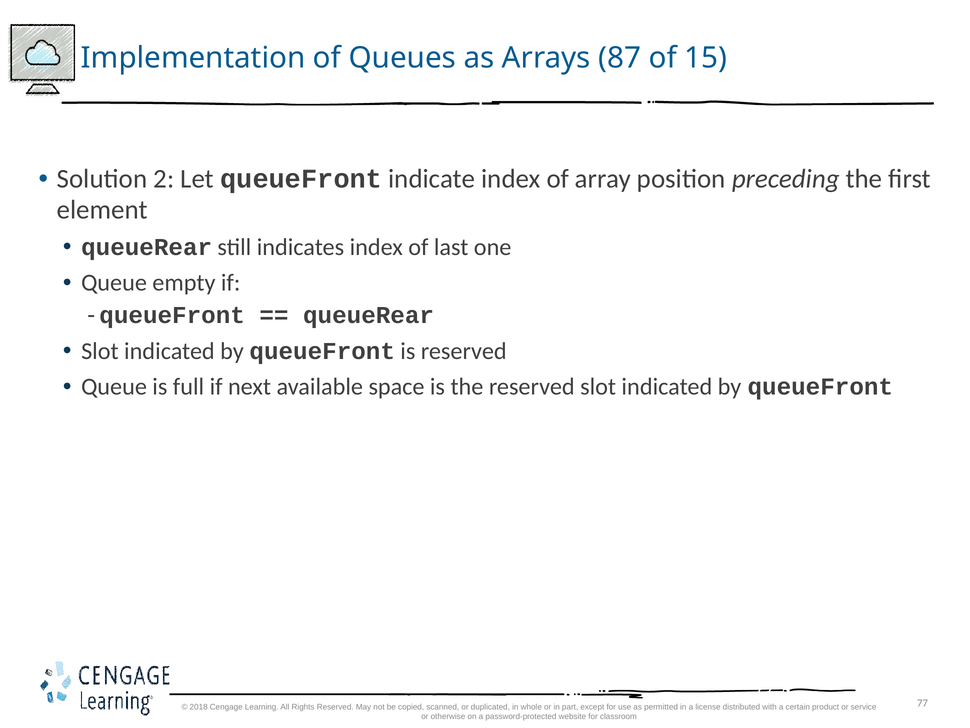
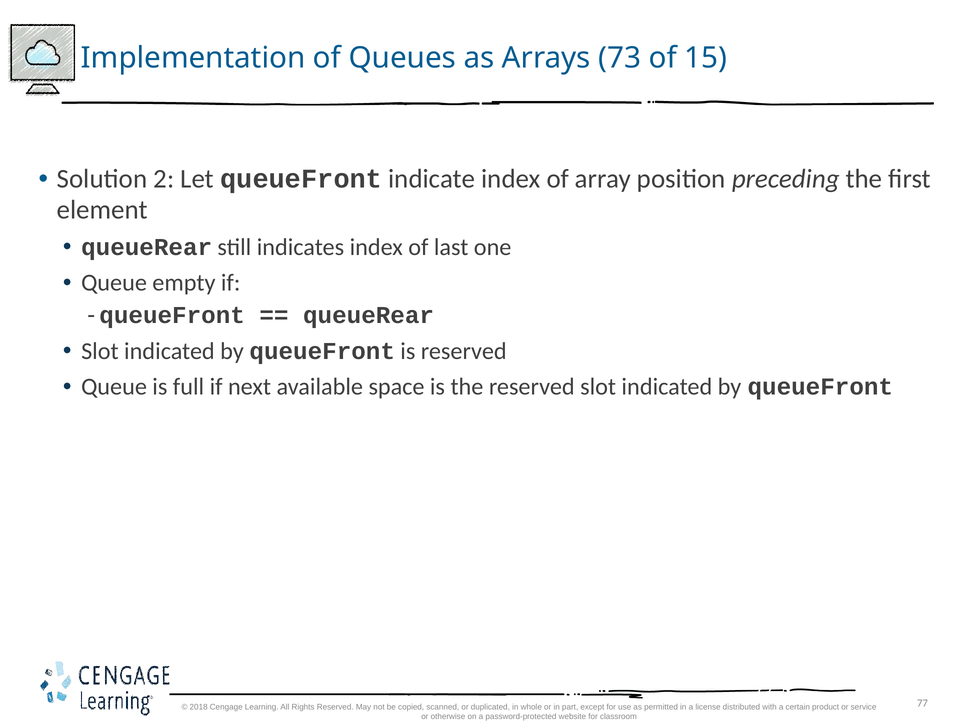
87: 87 -> 73
